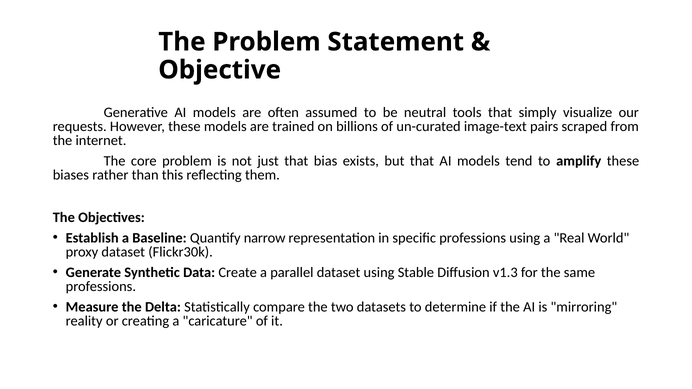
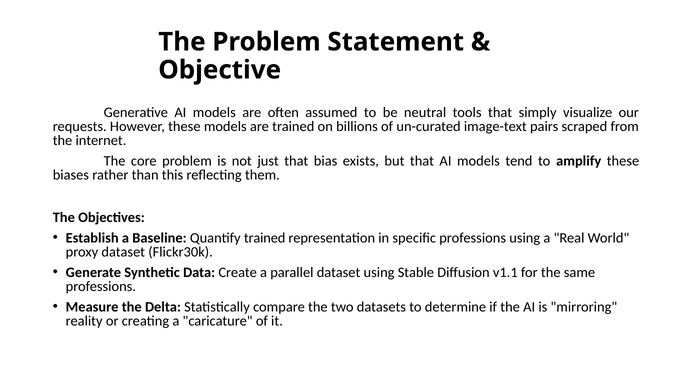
Quantify narrow: narrow -> trained
v1.3: v1.3 -> v1.1
